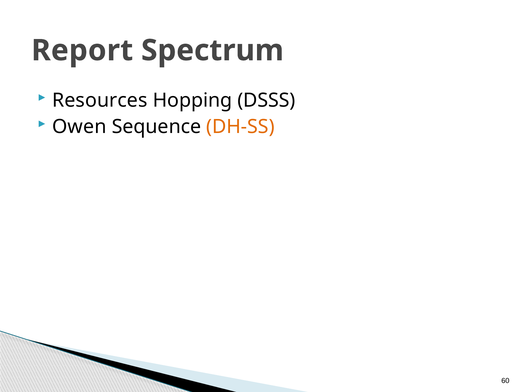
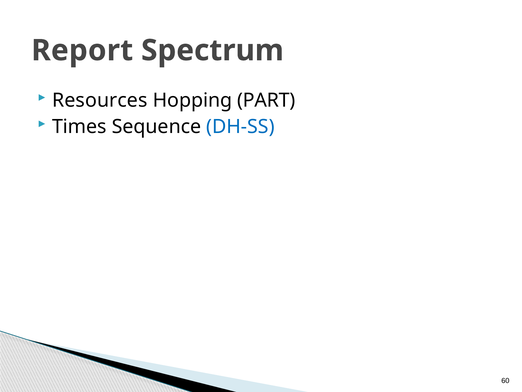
DSSS: DSSS -> PART
Owen: Owen -> Times
DH-SS colour: orange -> blue
